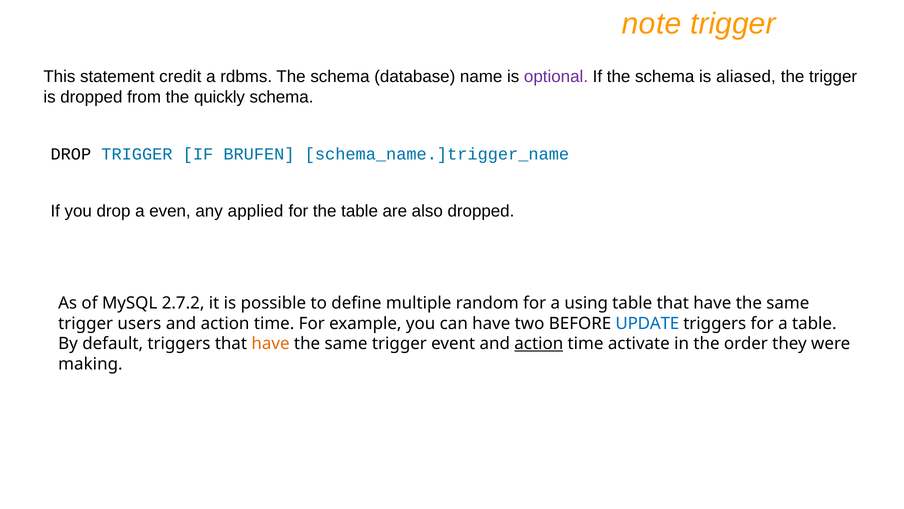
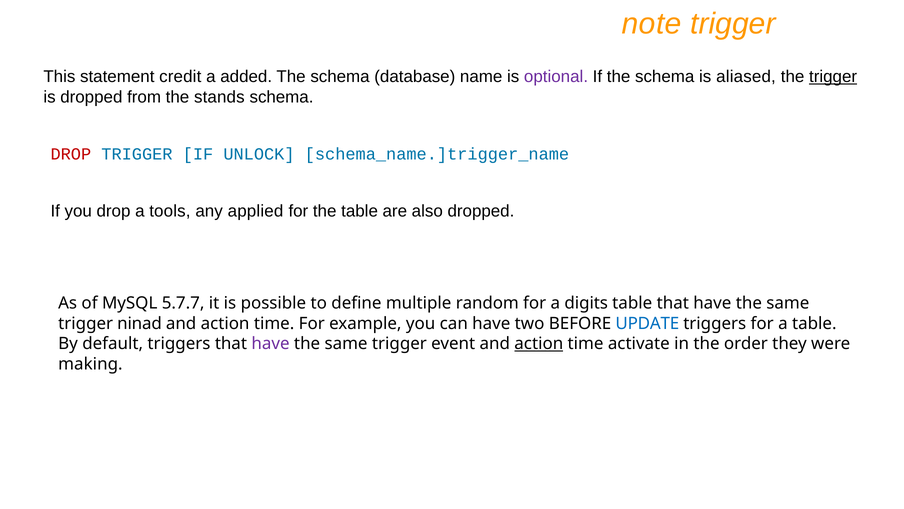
rdbms: rdbms -> added
trigger at (833, 77) underline: none -> present
quickly: quickly -> stands
DROP at (71, 154) colour: black -> red
BRUFEN: BRUFEN -> UNLOCK
even: even -> tools
2.7.2: 2.7.2 -> 5.7.7
using: using -> digits
users: users -> ninad
have at (271, 343) colour: orange -> purple
